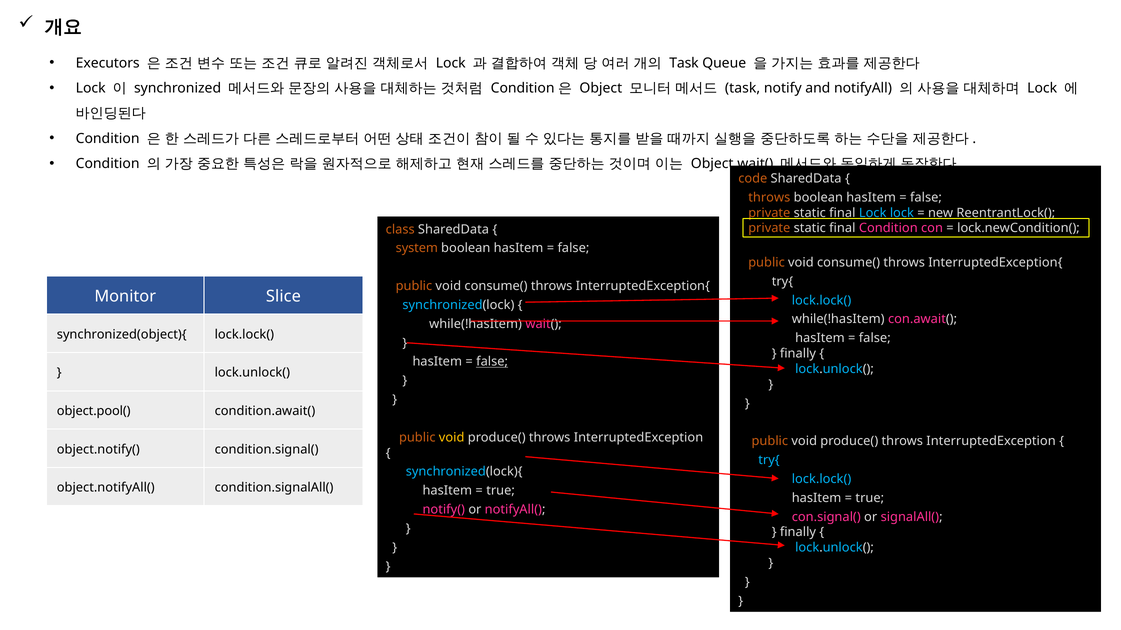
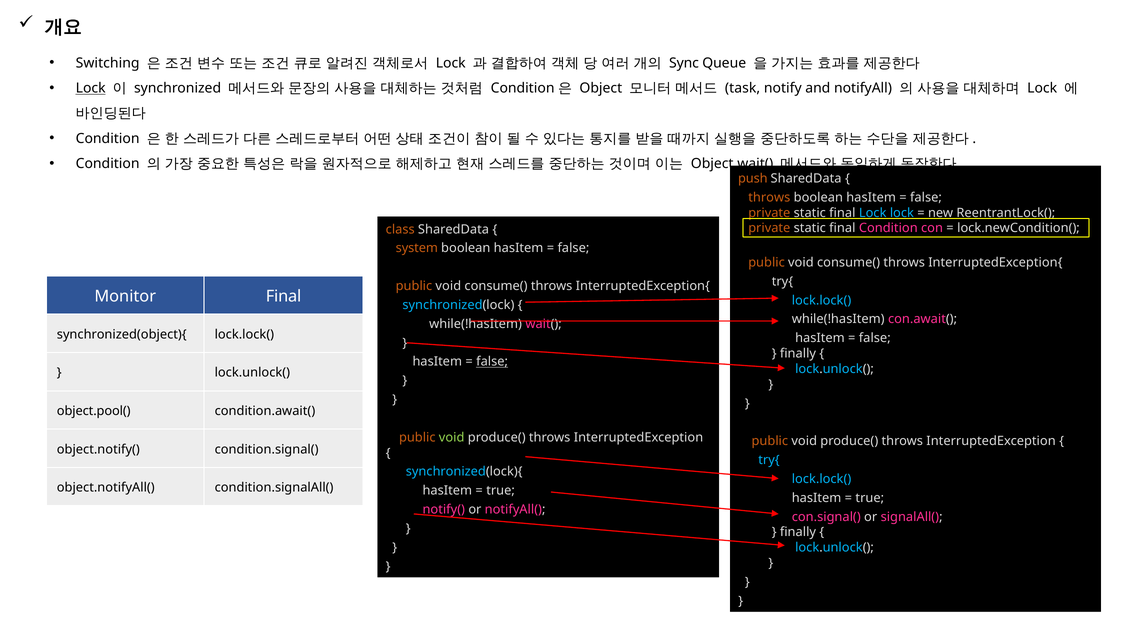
Executors: Executors -> Switching
Task at (684, 63): Task -> Sync
Lock at (91, 88) underline: none -> present
code: code -> push
Monitor Slice: Slice -> Final
void at (452, 438) colour: yellow -> light green
